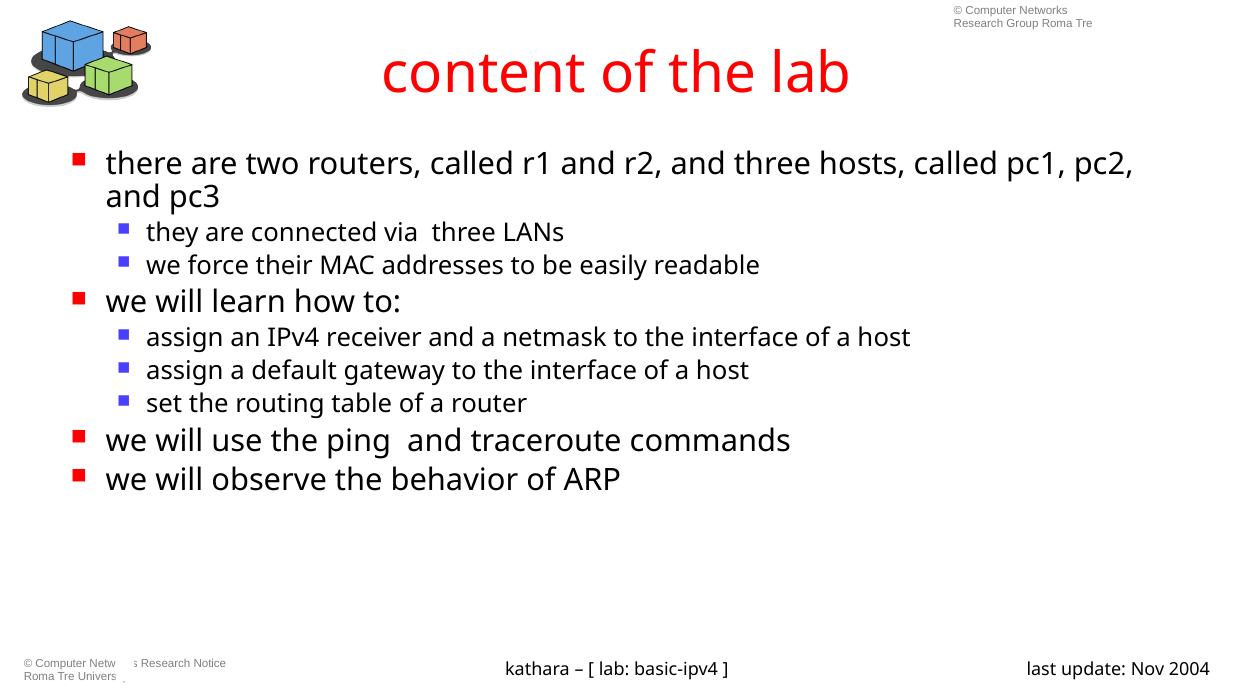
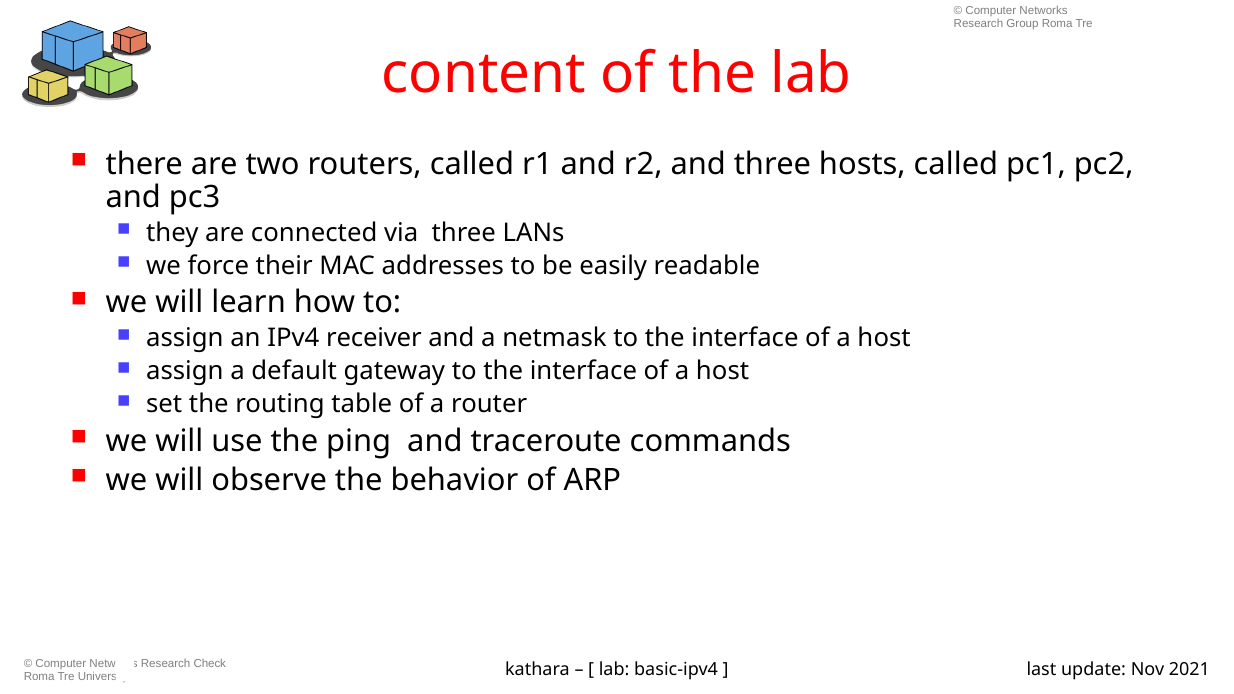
Notice: Notice -> Check
2004: 2004 -> 2021
